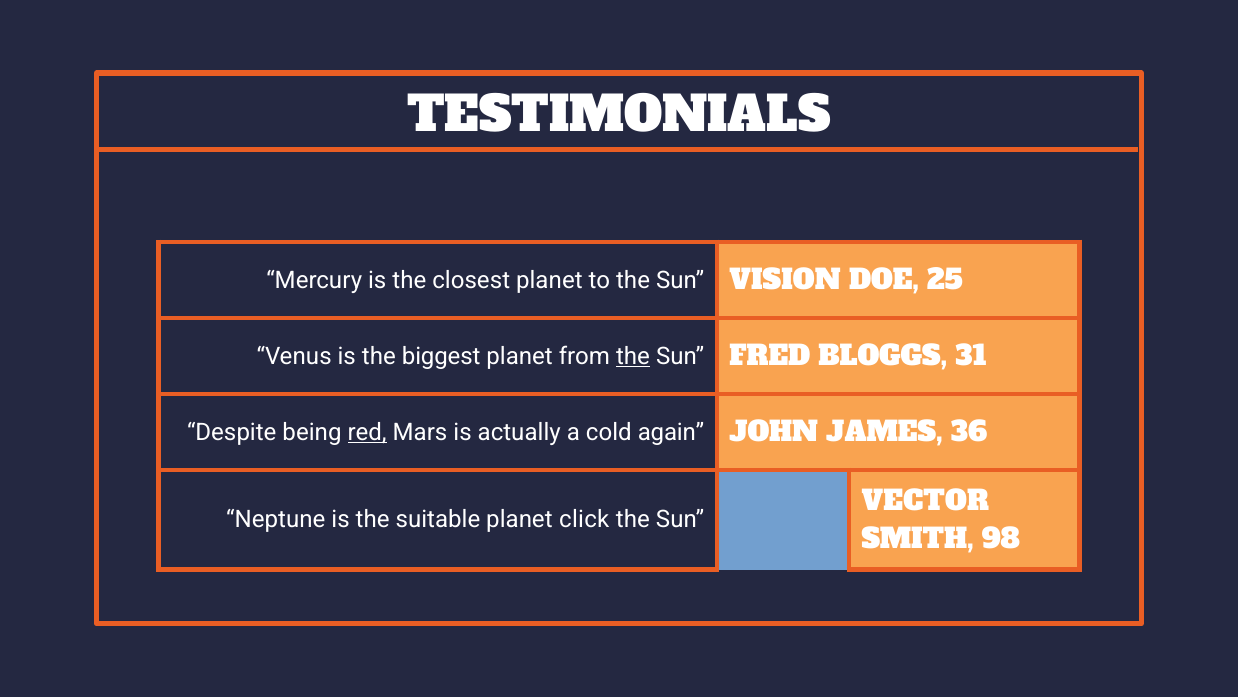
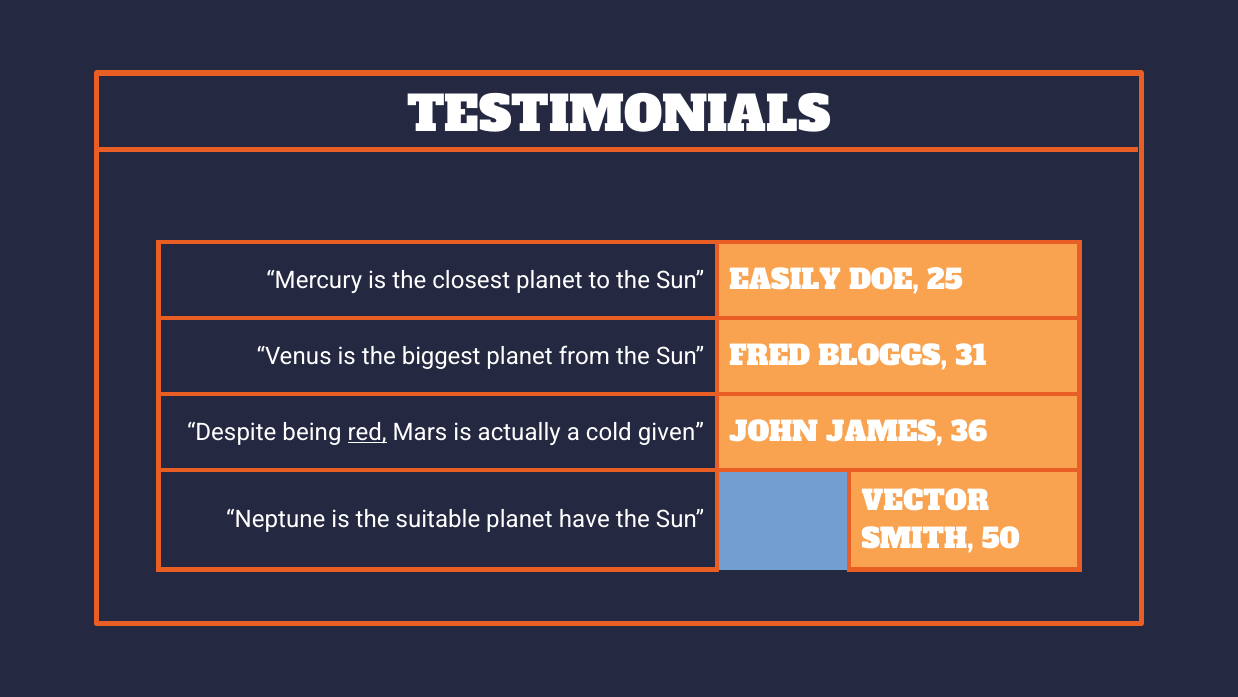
VISION: VISION -> EASILY
the at (633, 356) underline: present -> none
again: again -> given
click: click -> have
98: 98 -> 50
